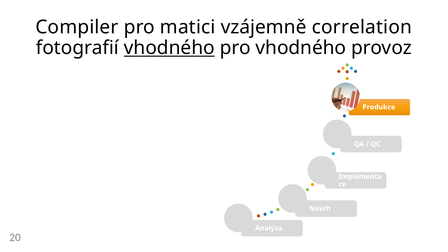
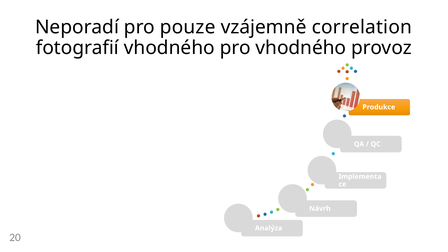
Compiler: Compiler -> Neporadí
matici: matici -> pouze
vhodného at (169, 48) underline: present -> none
